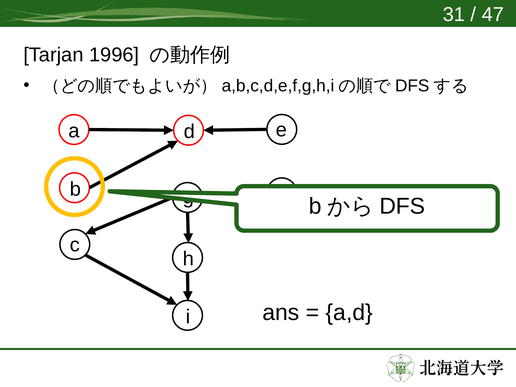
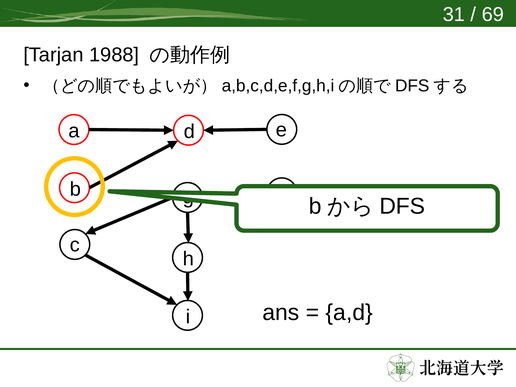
47: 47 -> 69
1996: 1996 -> 1988
